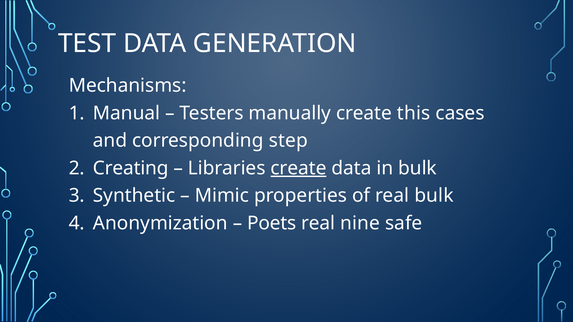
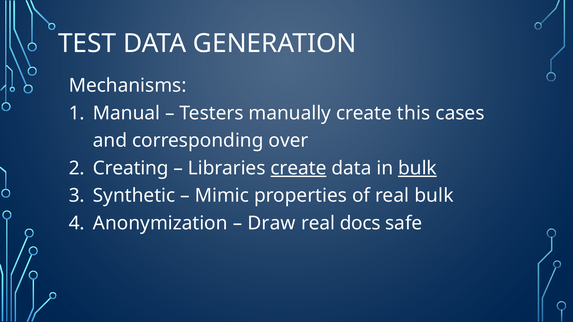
step: step -> over
bulk at (417, 168) underline: none -> present
Poets: Poets -> Draw
nine: nine -> docs
